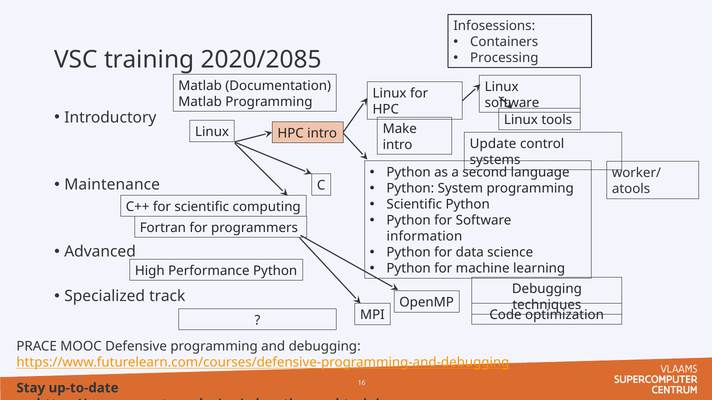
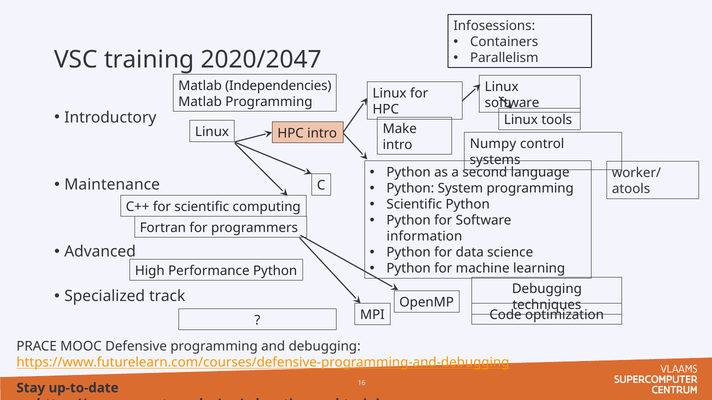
Processing: Processing -> Parallelism
2020/2085: 2020/2085 -> 2020/2047
Documentation: Documentation -> Independencies
Update: Update -> Numpy
